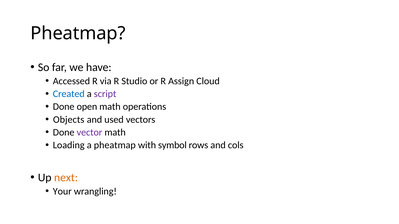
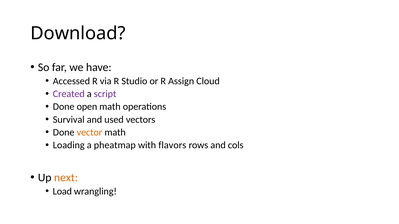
Pheatmap at (78, 34): Pheatmap -> Download
Created colour: blue -> purple
Objects: Objects -> Survival
vector colour: purple -> orange
symbol: symbol -> flavors
Your: Your -> Load
